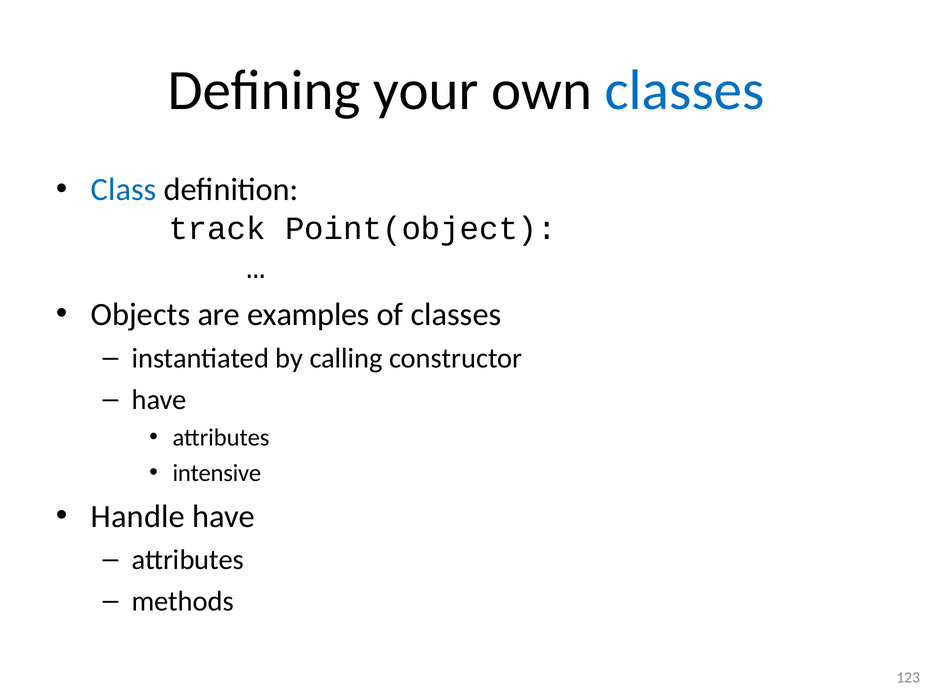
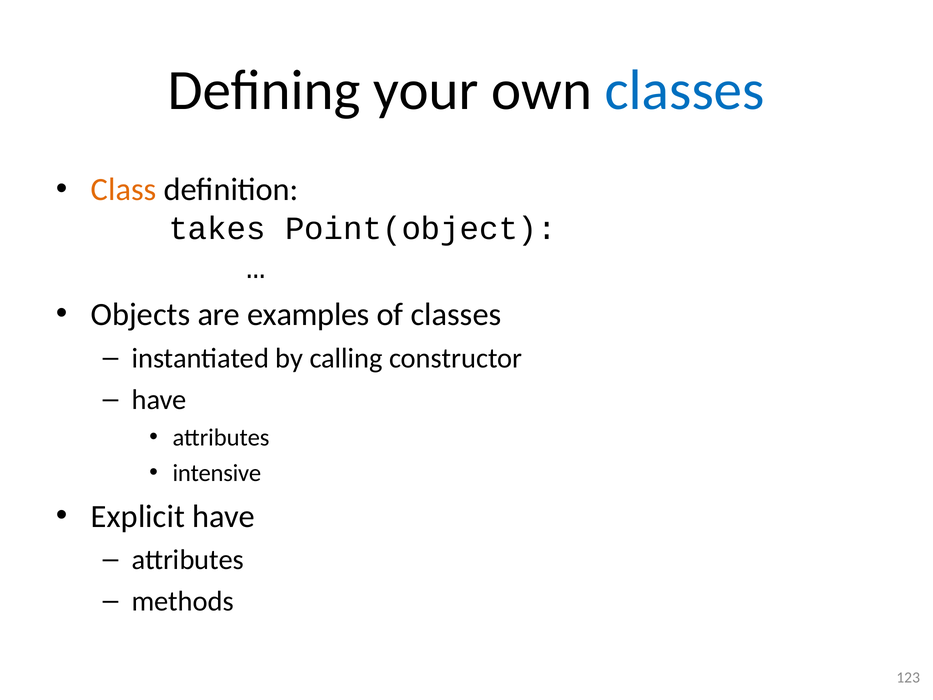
Class colour: blue -> orange
track: track -> takes
Handle: Handle -> Explicit
